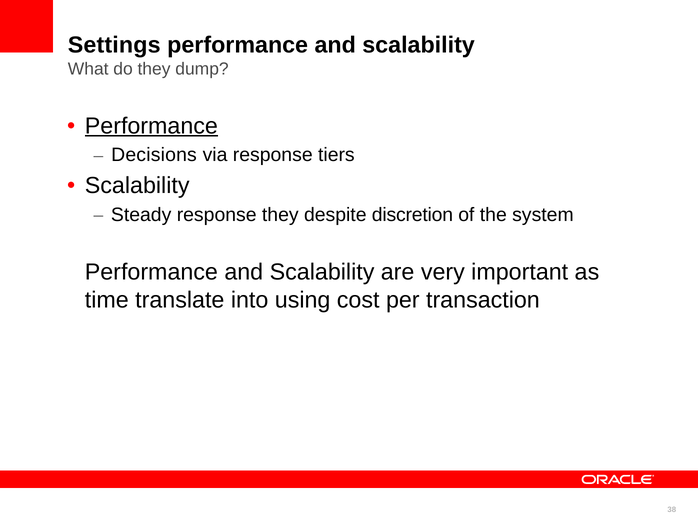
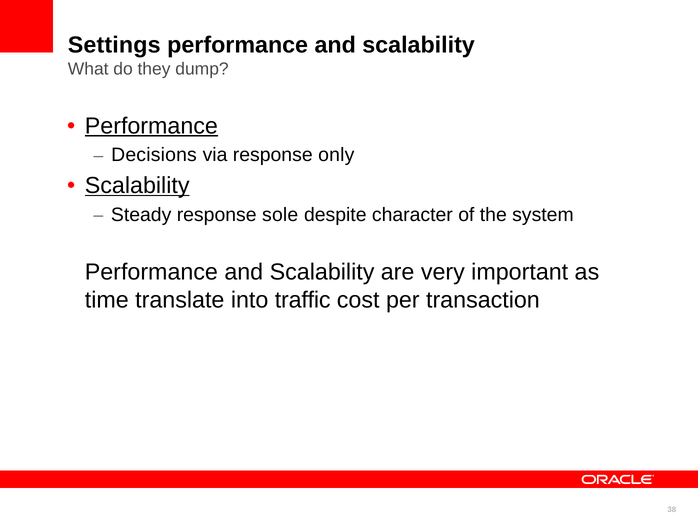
tiers: tiers -> only
Scalability at (137, 186) underline: none -> present
response they: they -> sole
discretion: discretion -> character
using: using -> traffic
